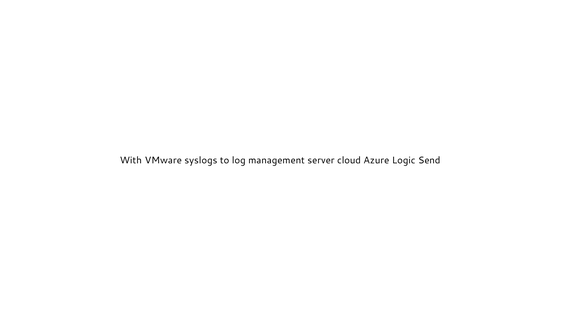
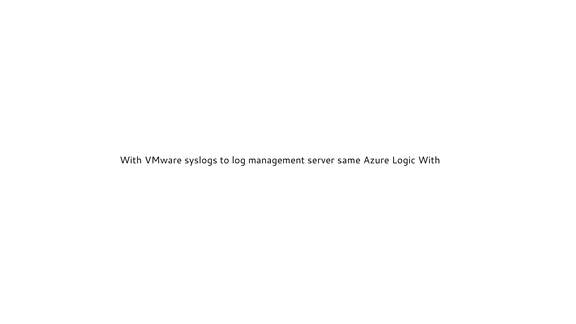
cloud: cloud -> same
Logic Send: Send -> With
